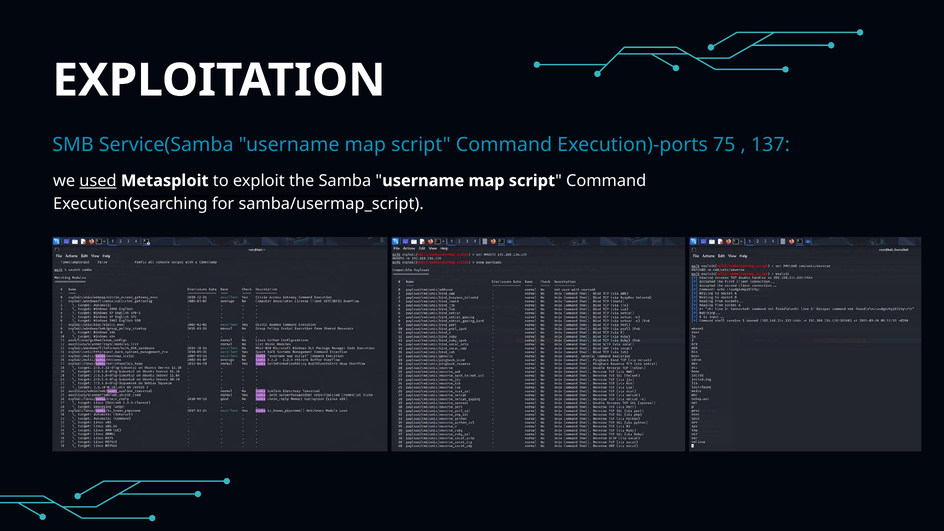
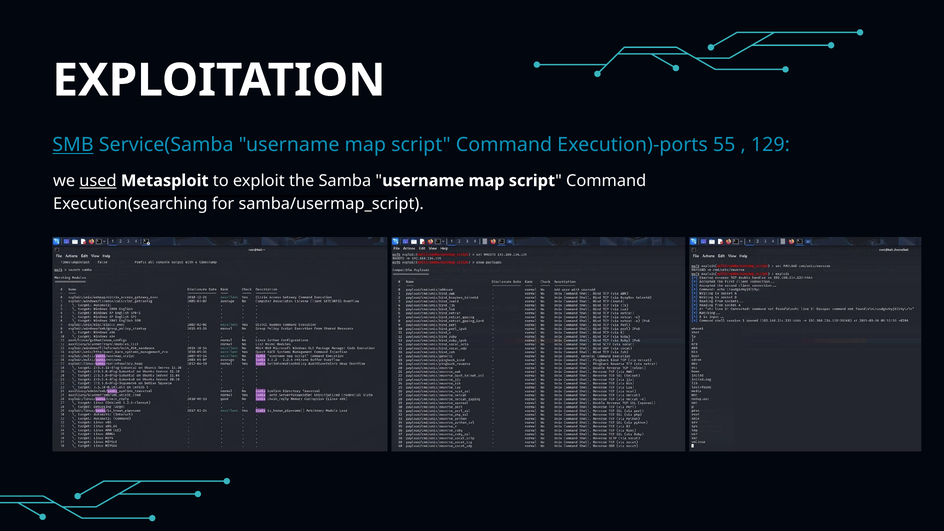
SMB underline: none -> present
75: 75 -> 55
137: 137 -> 129
